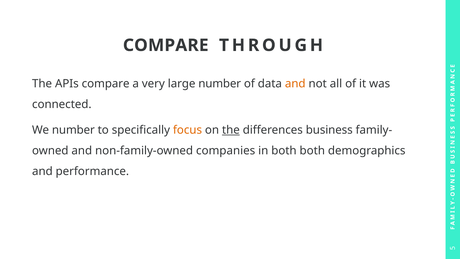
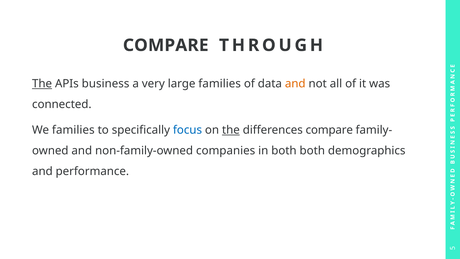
The at (42, 84) underline: none -> present
APIs compare: compare -> business
large number: number -> families
We number: number -> families
focus colour: orange -> blue
differences business: business -> compare
